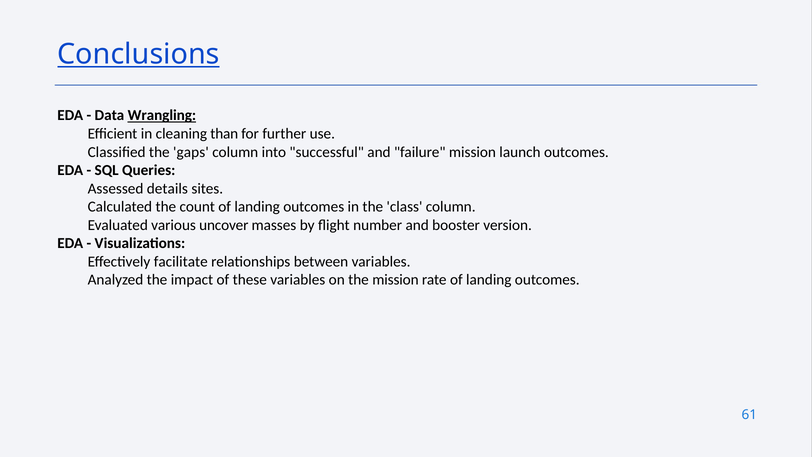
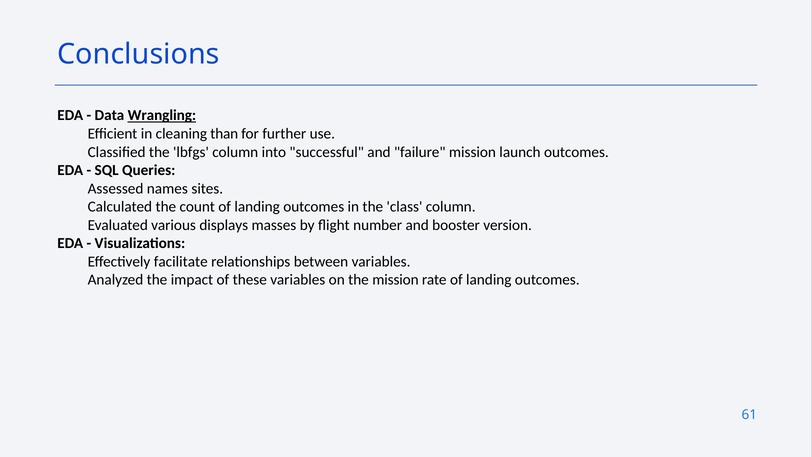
Conclusions underline: present -> none
gaps: gaps -> lbfgs
details: details -> names
uncover: uncover -> displays
